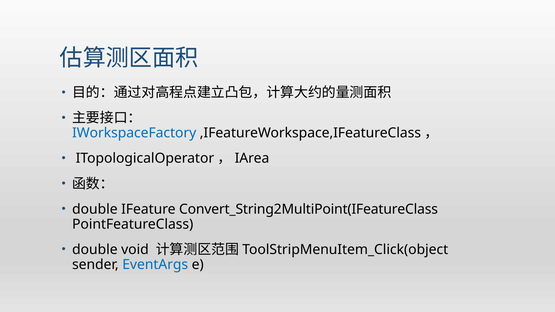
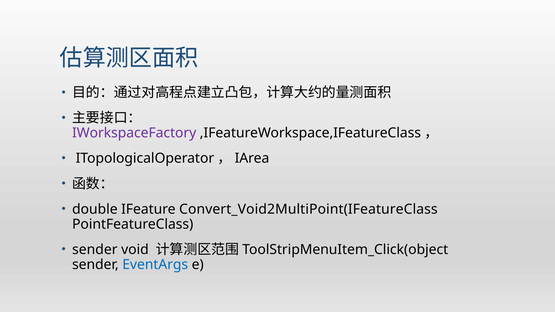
IWorkspaceFactory colour: blue -> purple
Convert_String2MultiPoint(IFeatureClass: Convert_String2MultiPoint(IFeatureClass -> Convert_Void2MultiPoint(IFeatureClass
double at (95, 250): double -> sender
